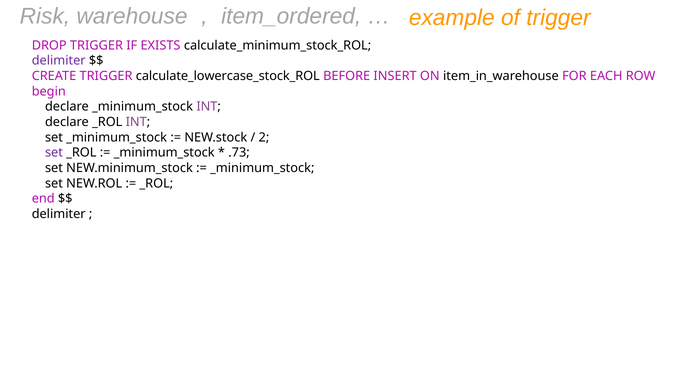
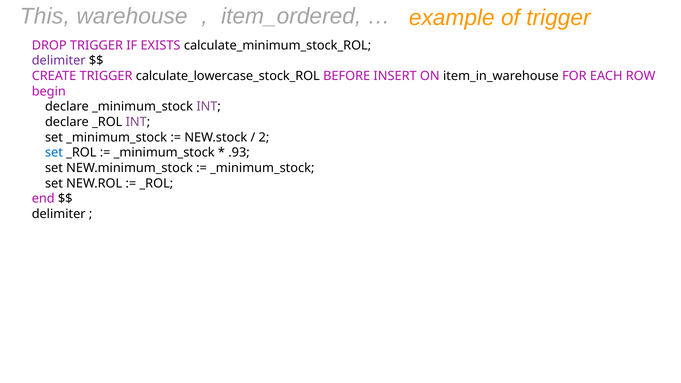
Risk: Risk -> This
set at (54, 153) colour: purple -> blue
.73: .73 -> .93
